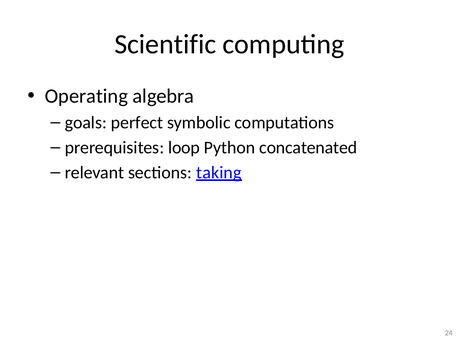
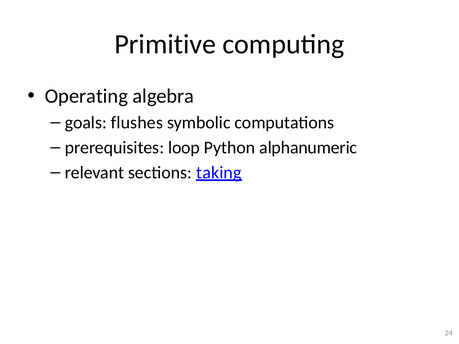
Scientific: Scientific -> Primitive
perfect: perfect -> flushes
concatenated: concatenated -> alphanumeric
